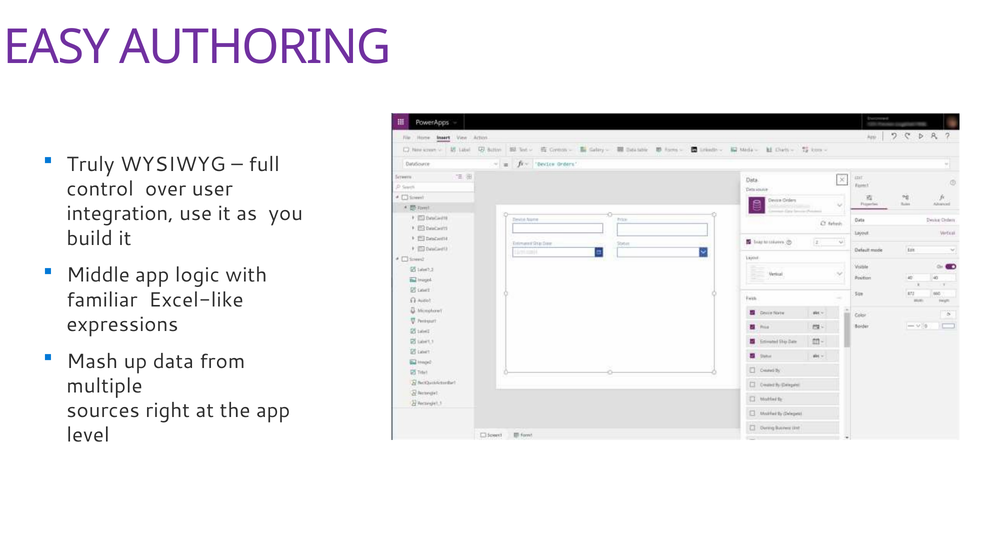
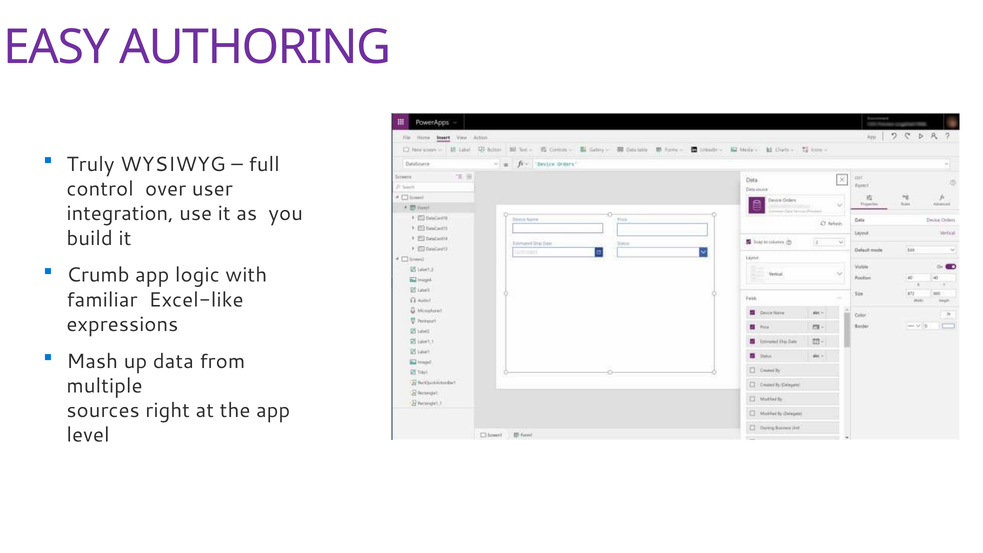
Middle: Middle -> Crumb
